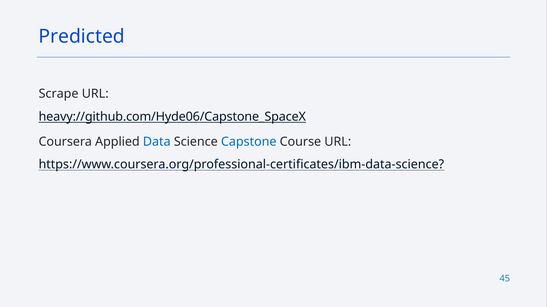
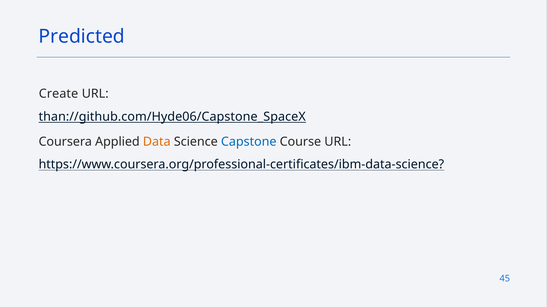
Scrape: Scrape -> Create
heavy://github.com/Hyde06/Capstone_SpaceX: heavy://github.com/Hyde06/Capstone_SpaceX -> than://github.com/Hyde06/Capstone_SpaceX
Data colour: blue -> orange
